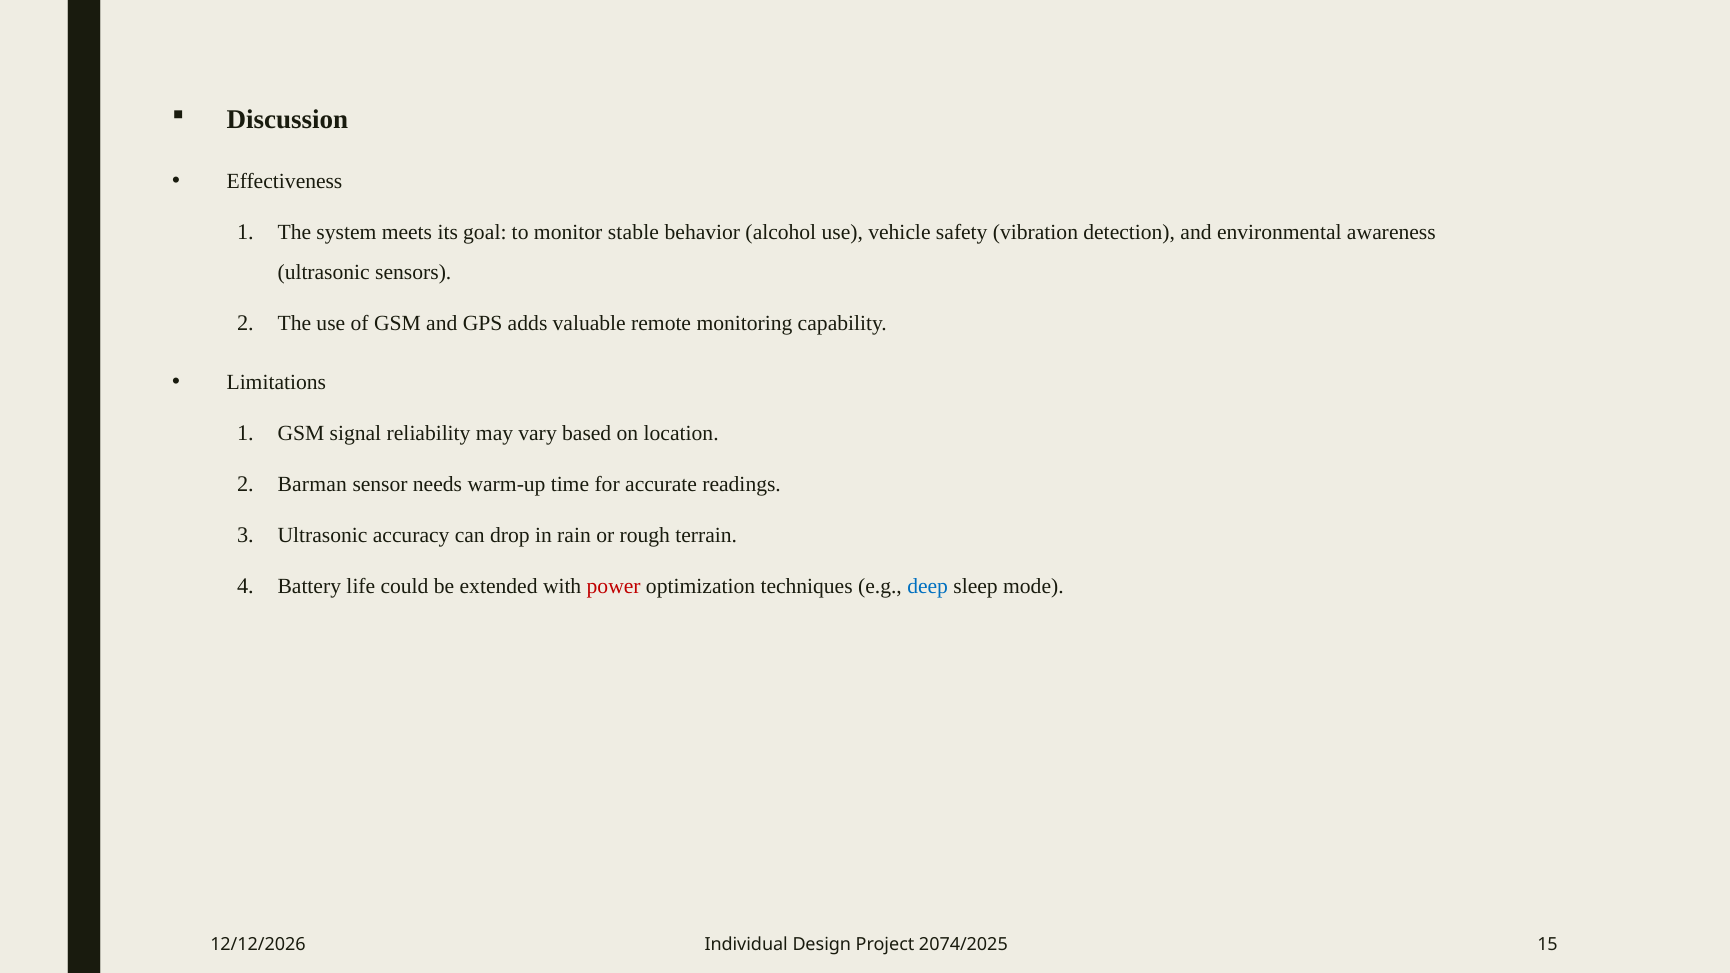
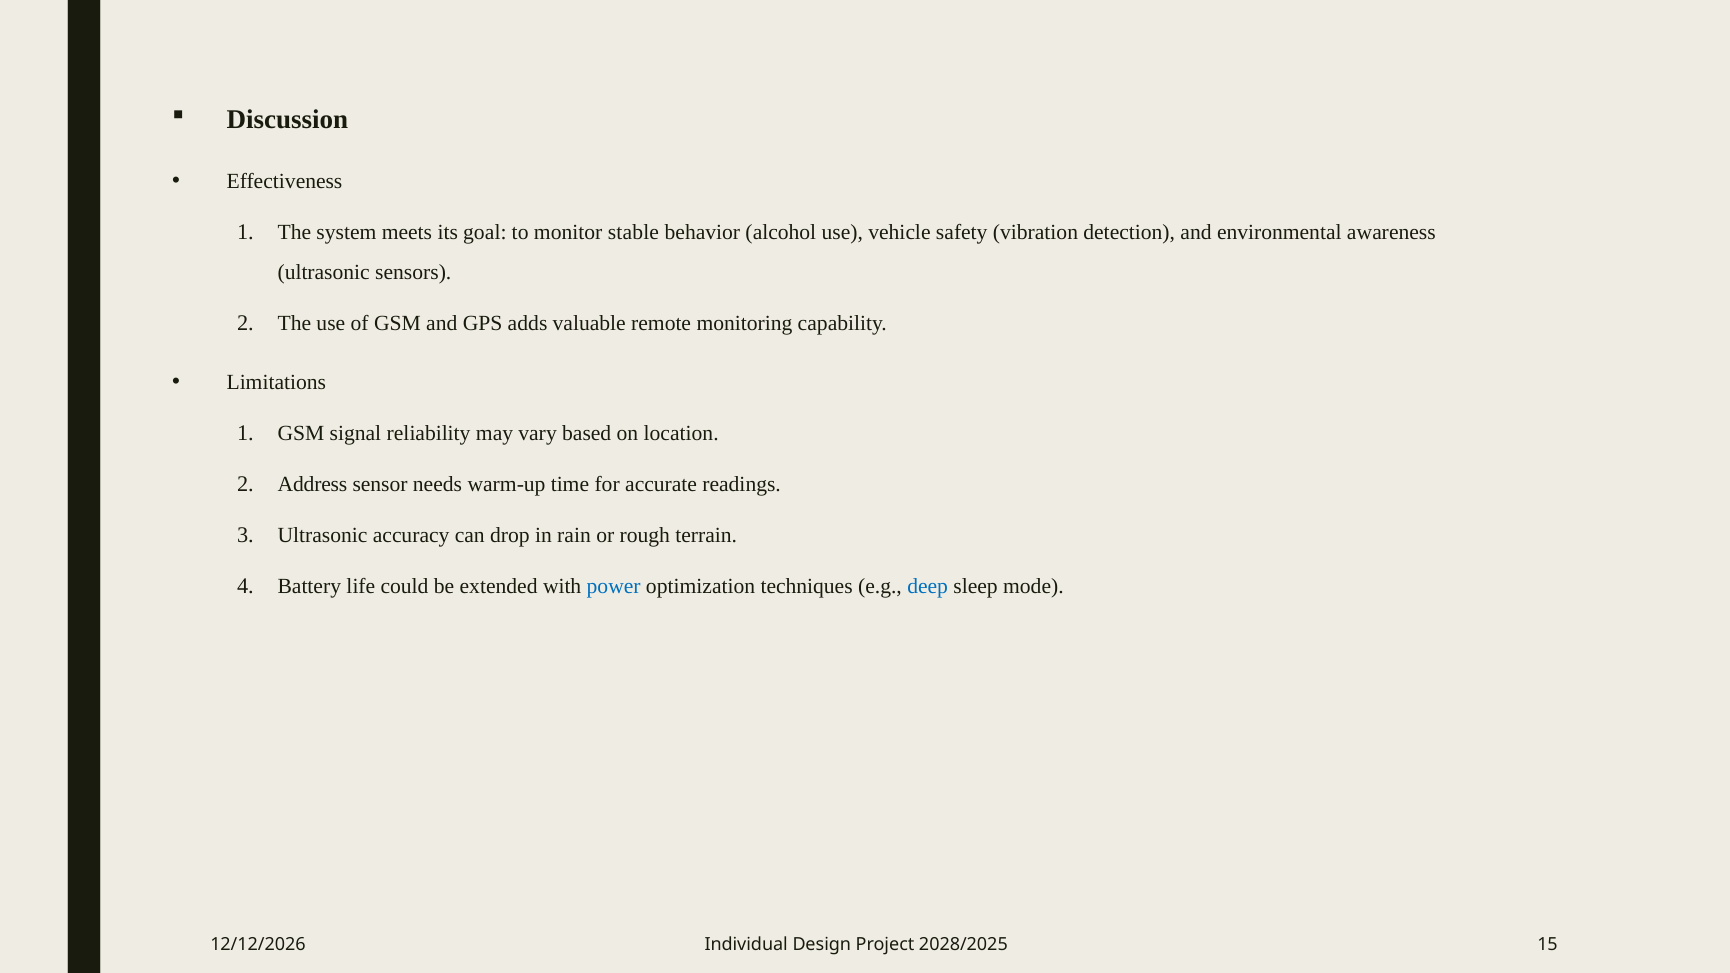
Barman: Barman -> Address
power colour: red -> blue
2074/2025: 2074/2025 -> 2028/2025
